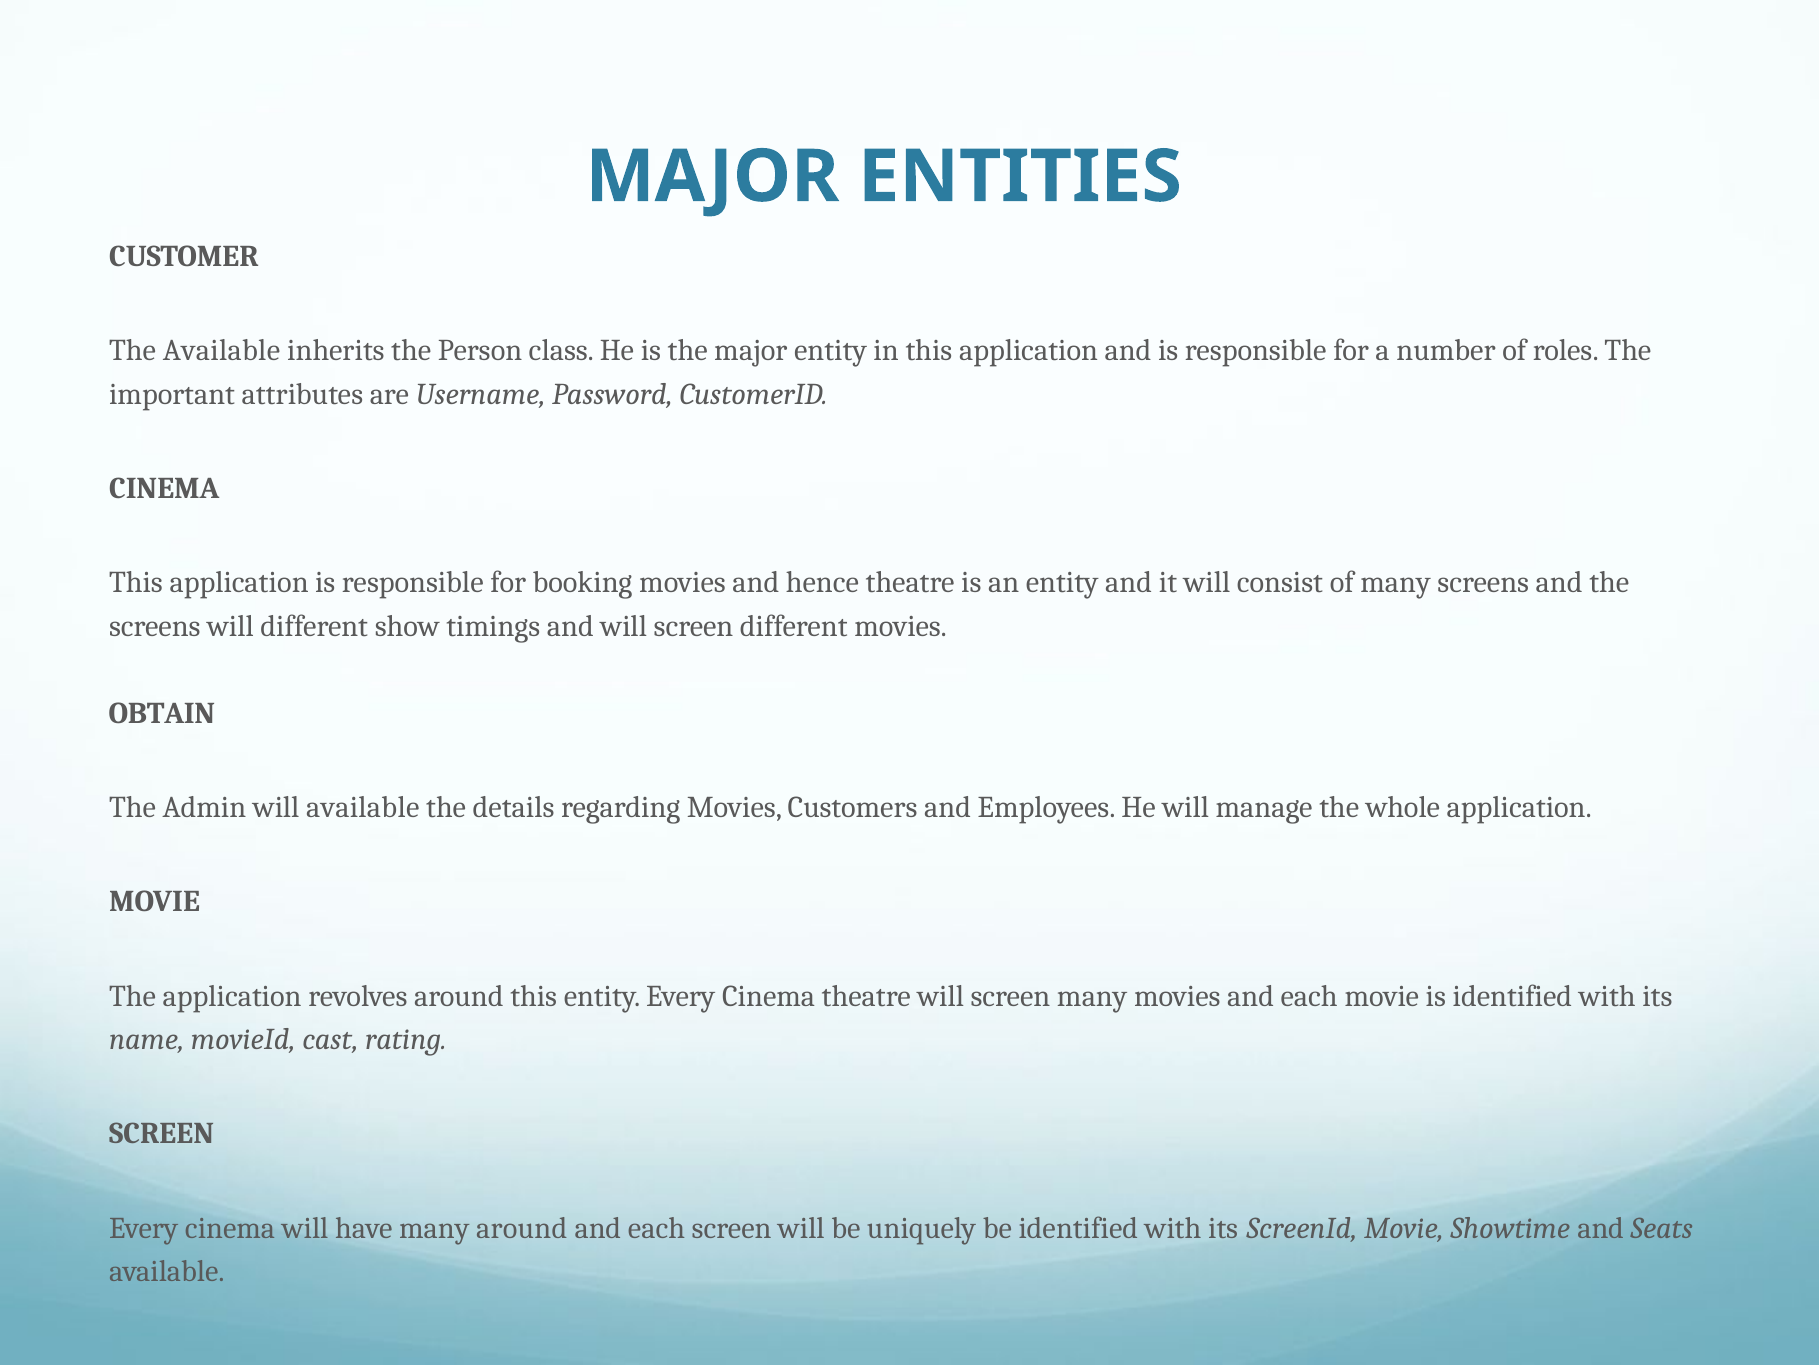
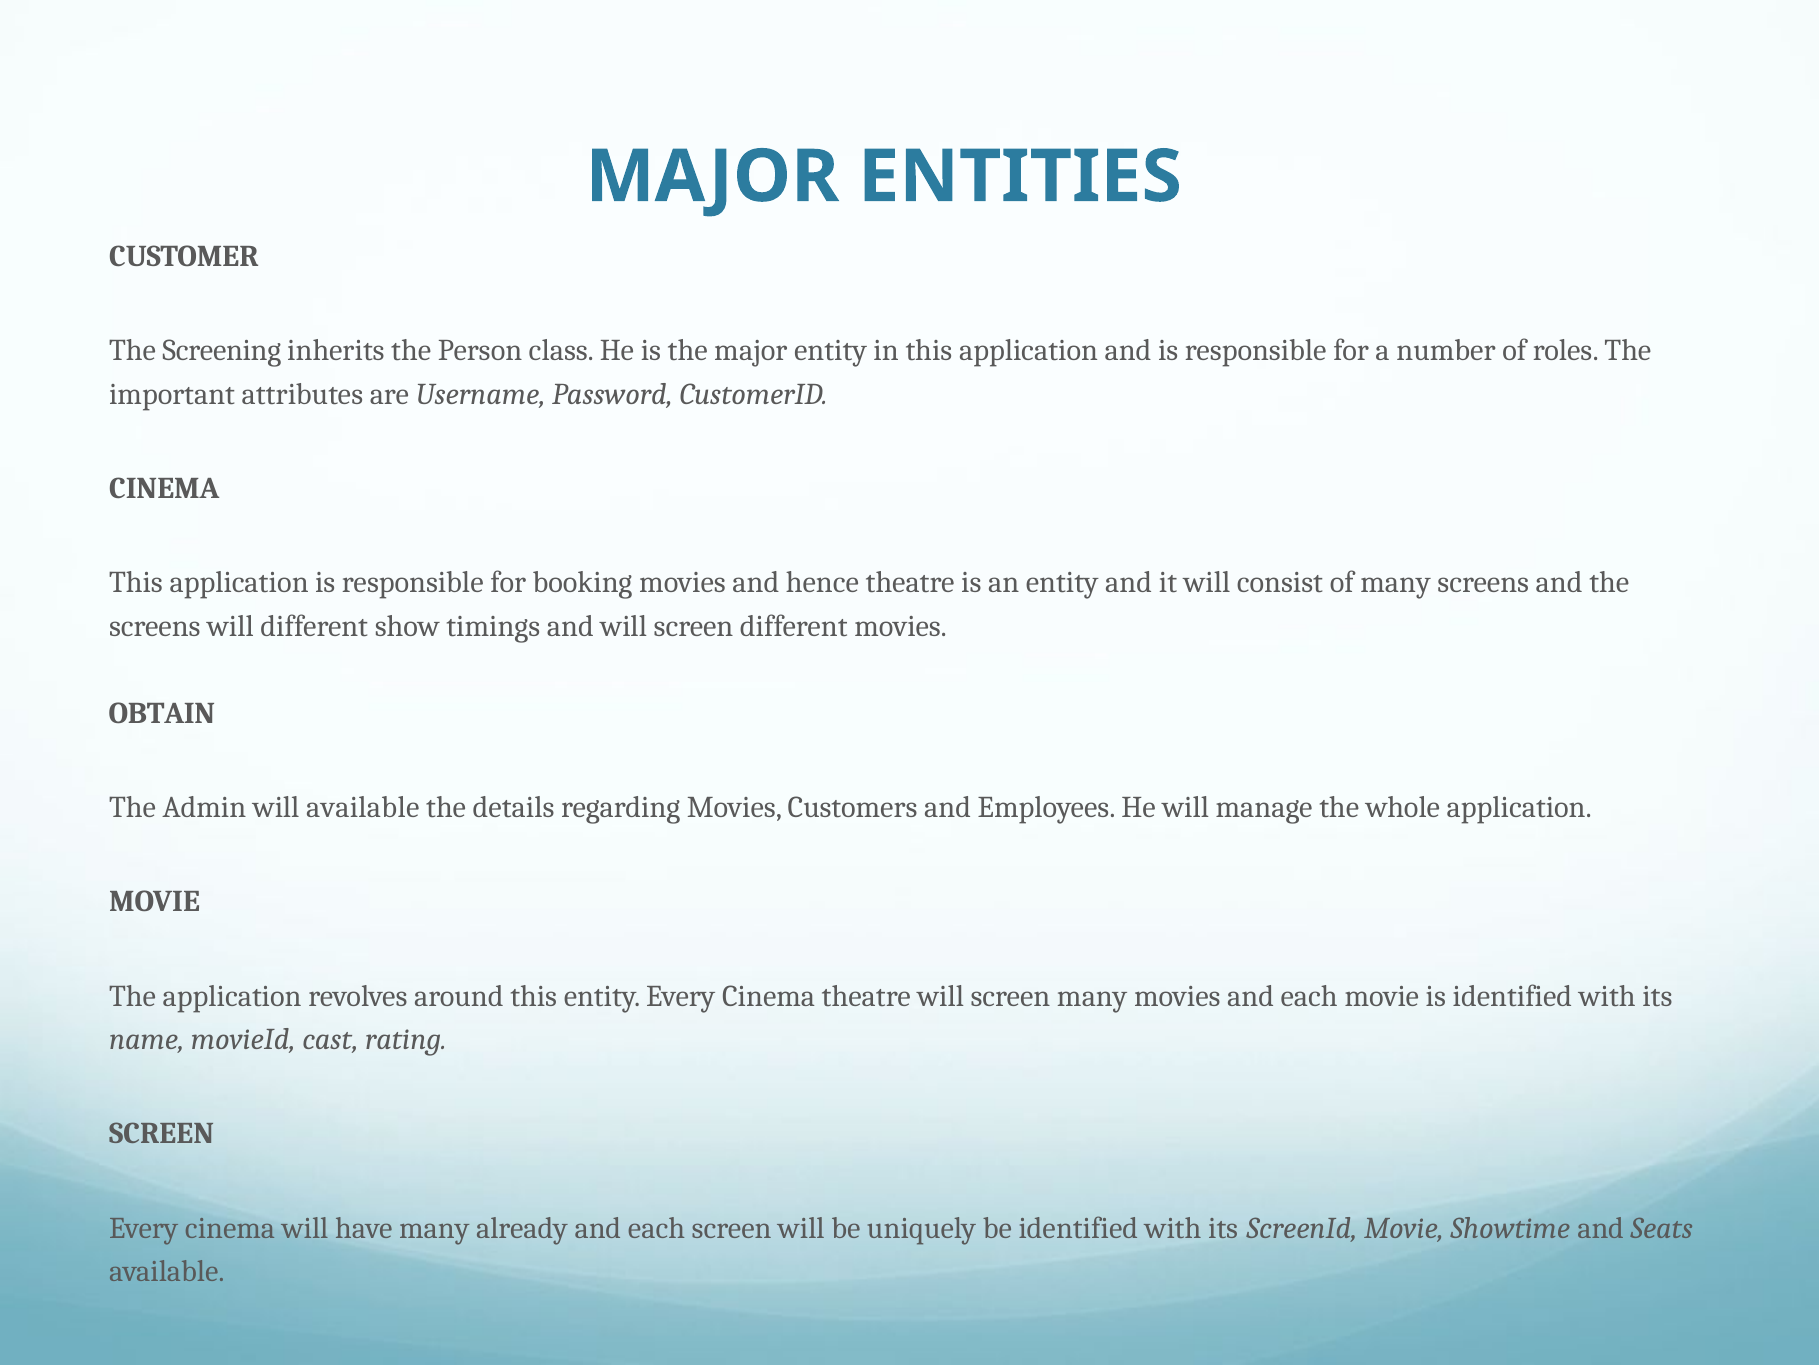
The Available: Available -> Screening
many around: around -> already
